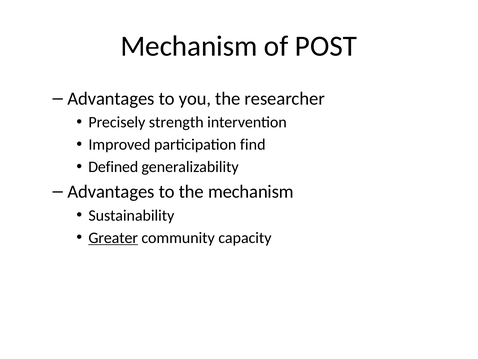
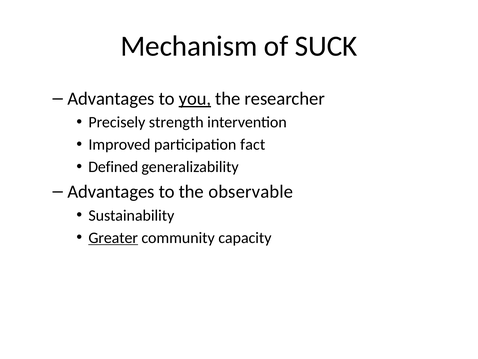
POST: POST -> SUCK
you underline: none -> present
find: find -> fact
the mechanism: mechanism -> observable
